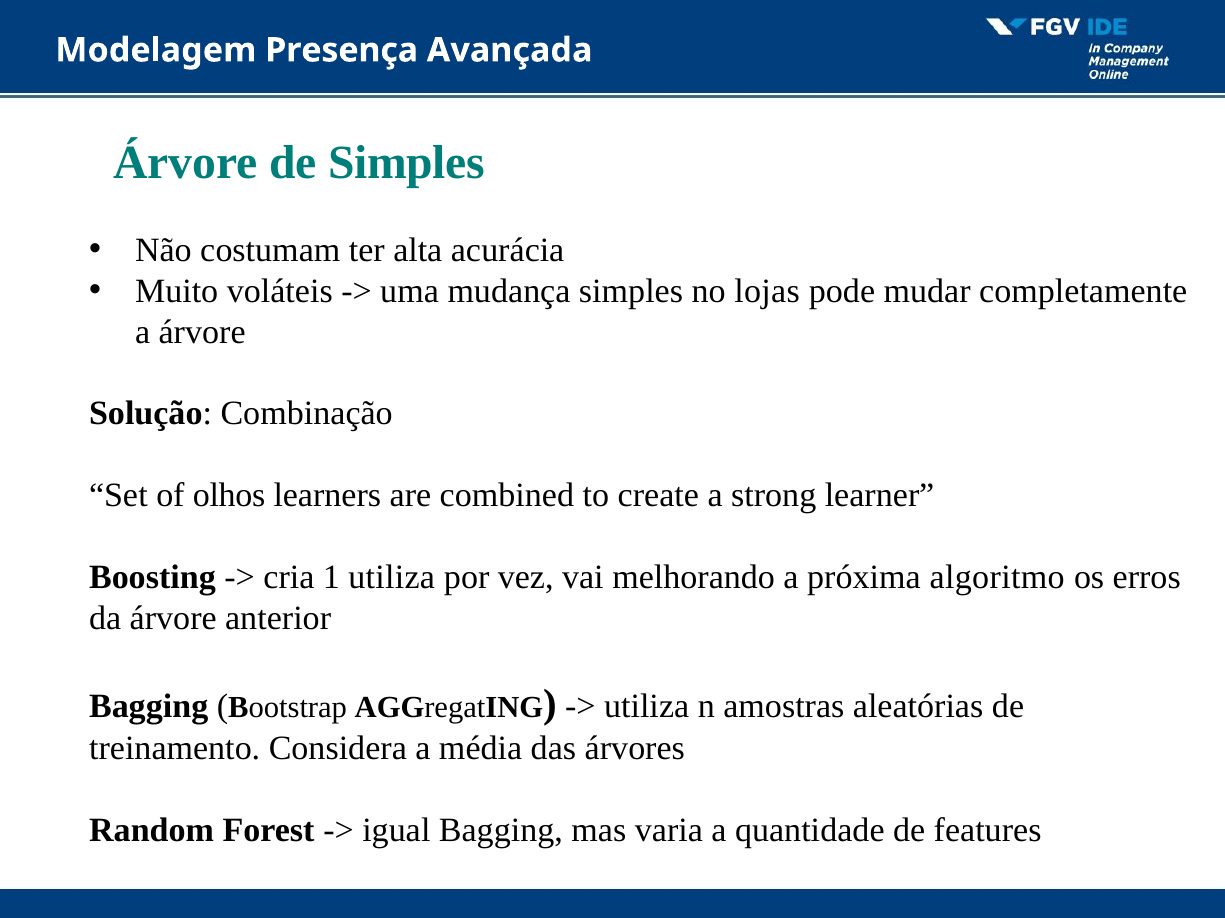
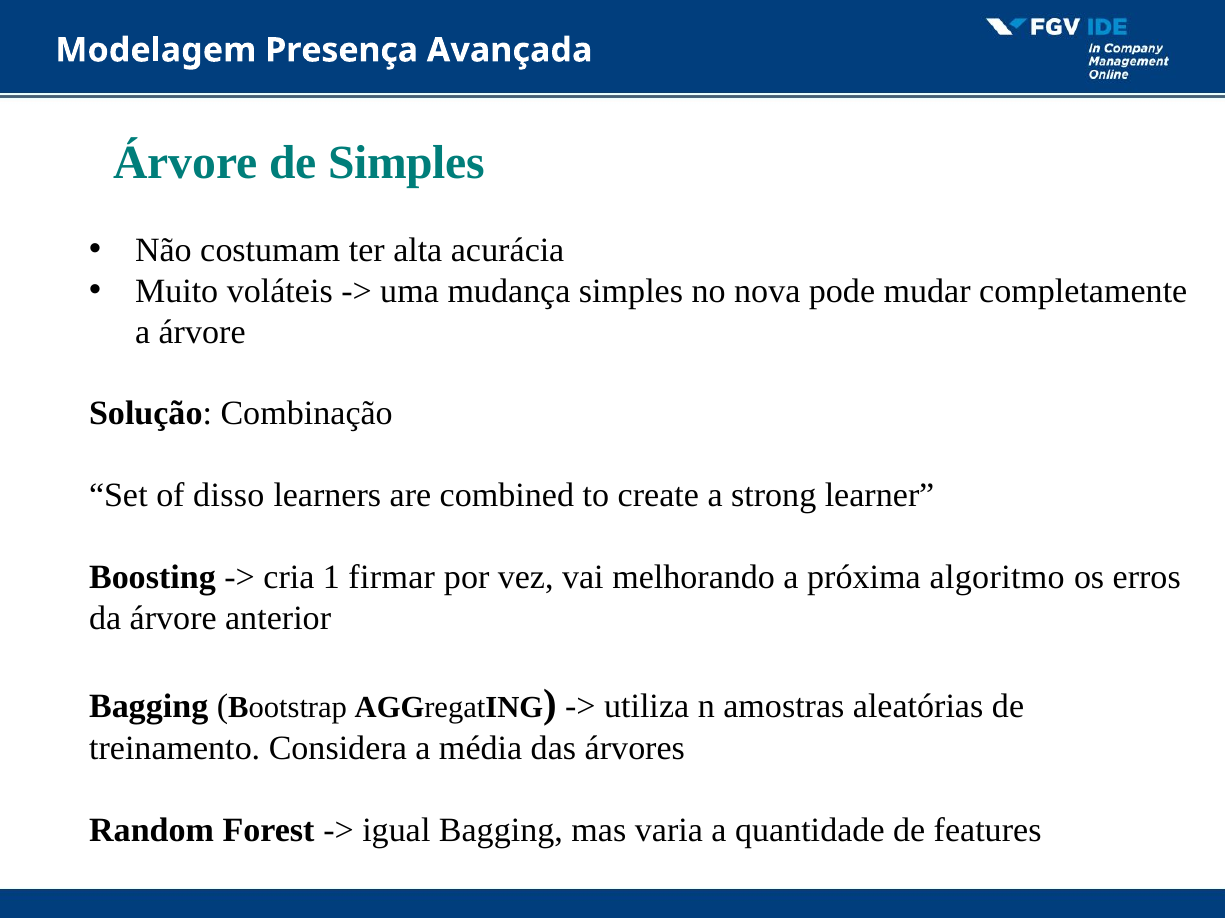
lojas: lojas -> nova
olhos: olhos -> disso
1 utiliza: utiliza -> firmar
